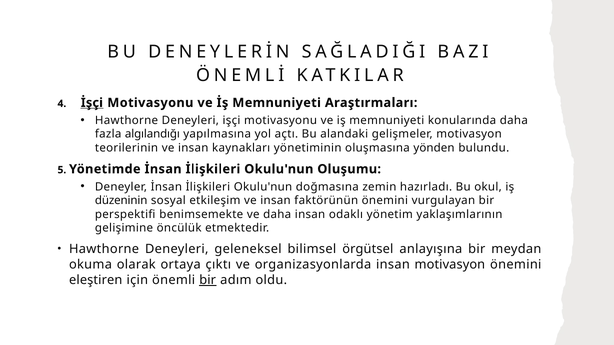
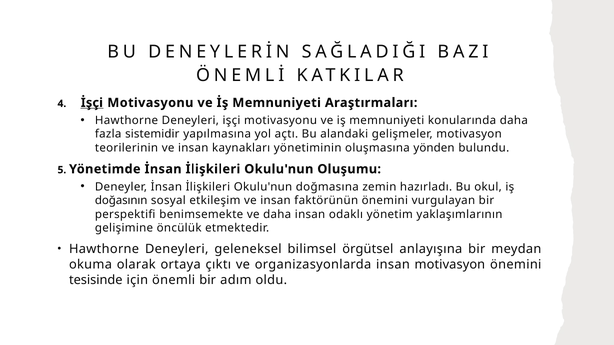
algılandığı: algılandığı -> sistemidir
düzeninin: düzeninin -> doğasının
eleştiren: eleştiren -> tesisinde
bir at (208, 280) underline: present -> none
